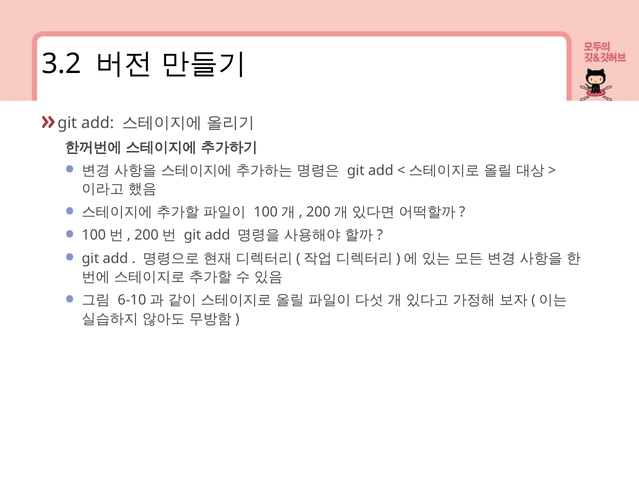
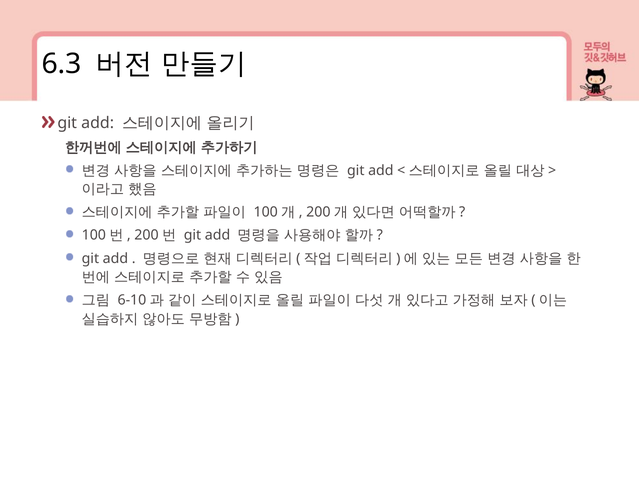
3.2: 3.2 -> 6.3
